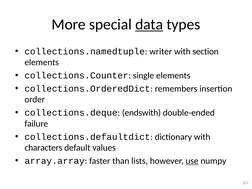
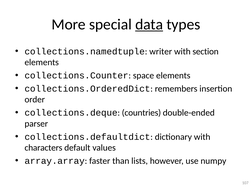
single: single -> space
endswith: endswith -> countries
failure: failure -> parser
use underline: present -> none
